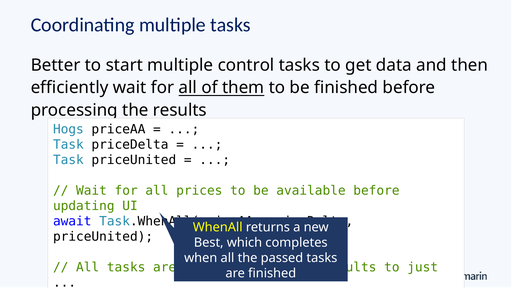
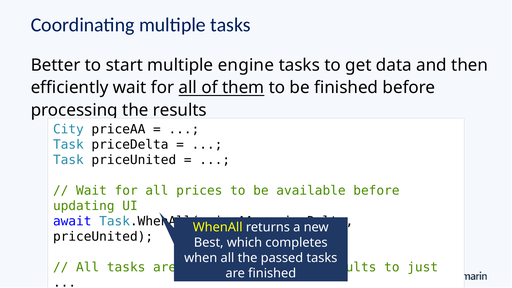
control: control -> engine
Hogs: Hogs -> City
